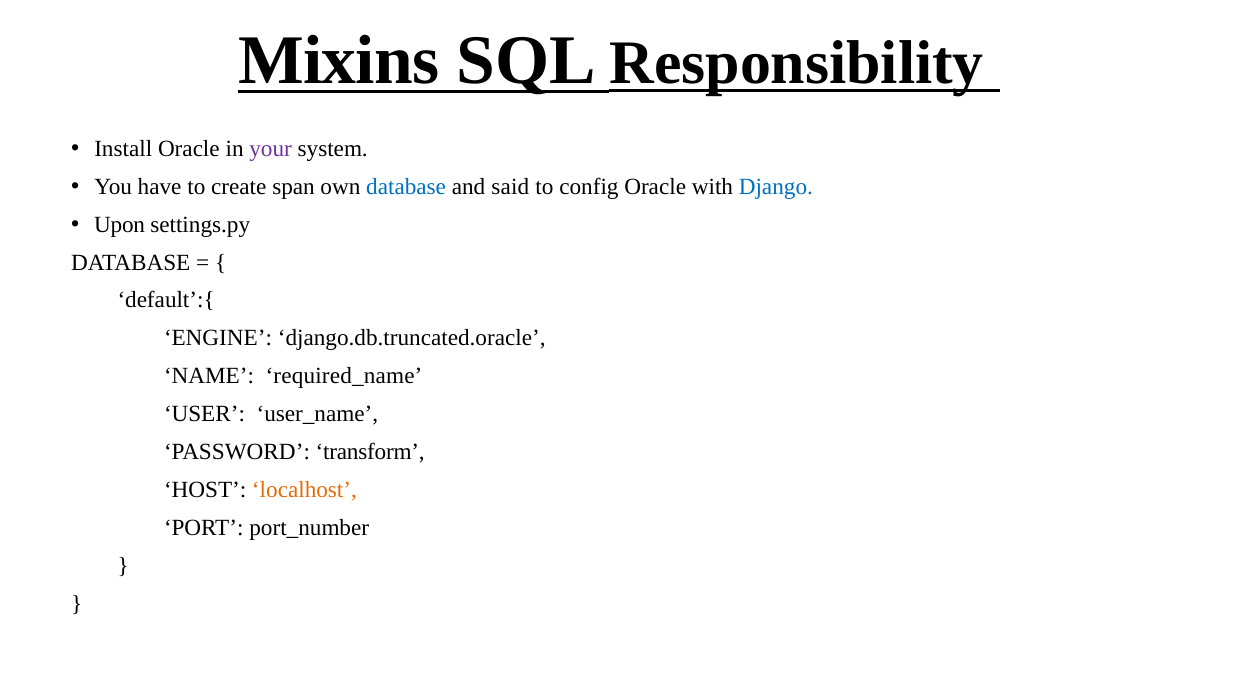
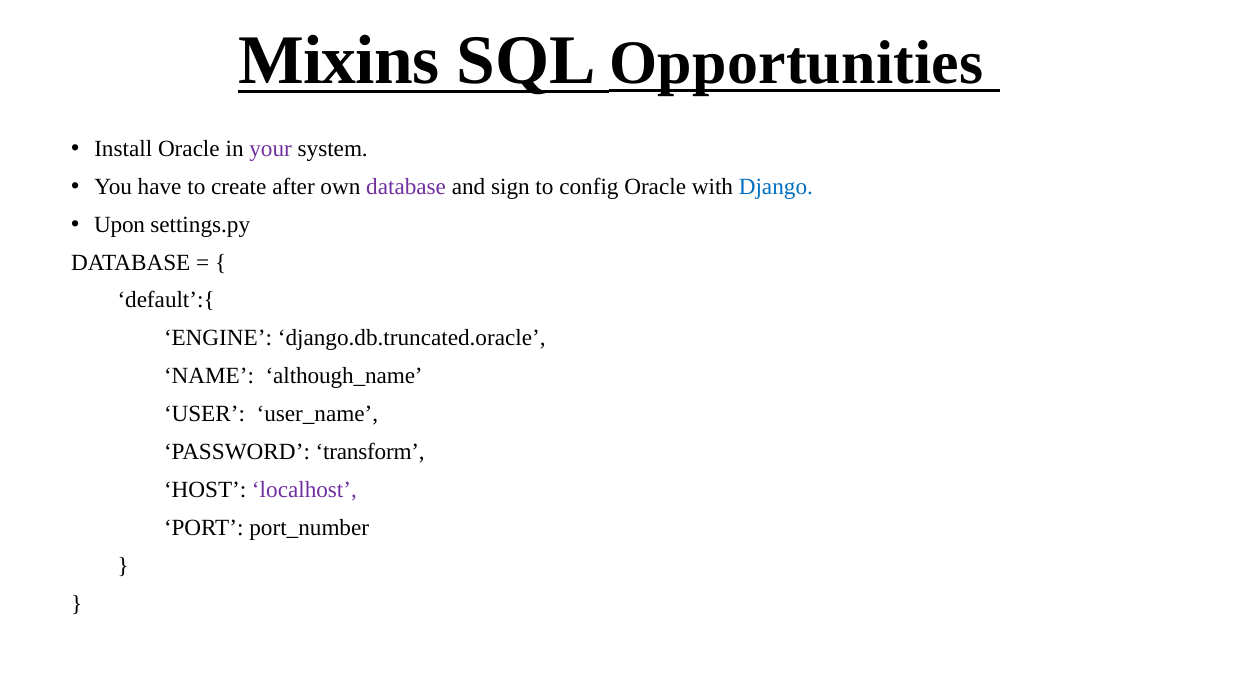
Responsibility: Responsibility -> Opportunities
span: span -> after
database at (406, 187) colour: blue -> purple
said: said -> sign
required_name: required_name -> although_name
localhost colour: orange -> purple
